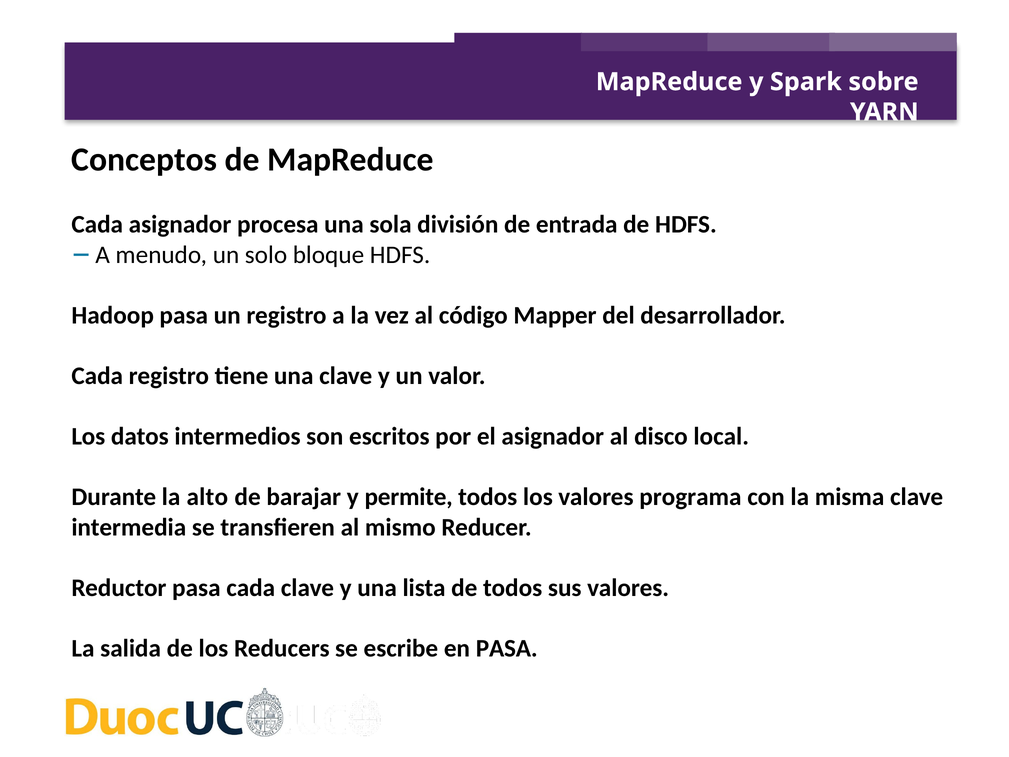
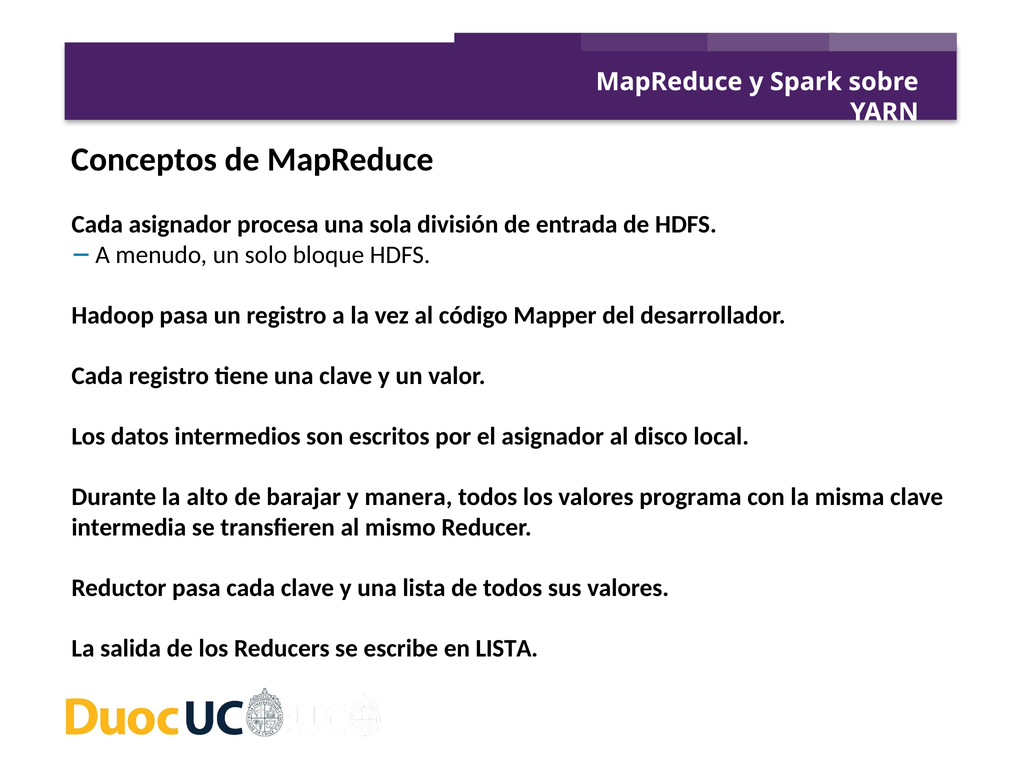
permite: permite -> manera
en PASA: PASA -> LISTA
